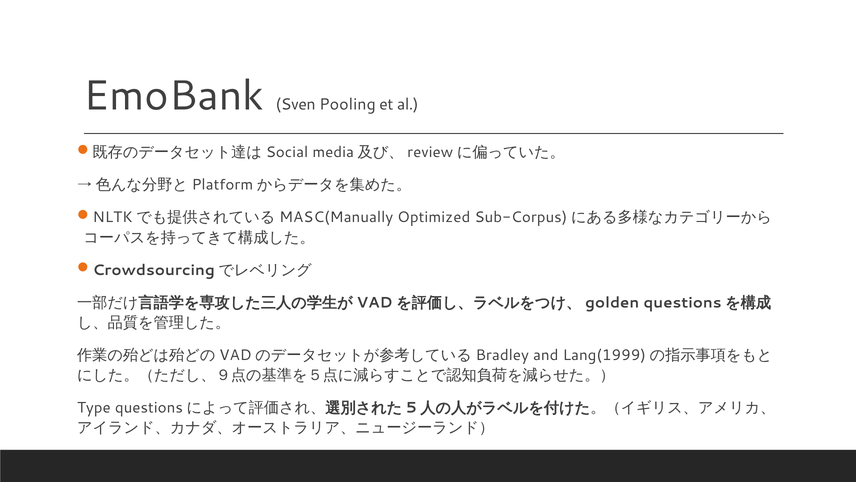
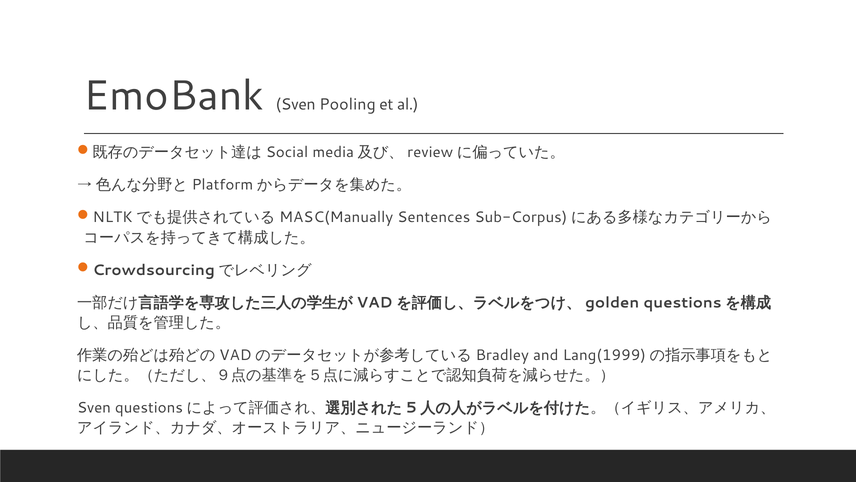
Optimized: Optimized -> Sentences
Type at (94, 407): Type -> Sven
